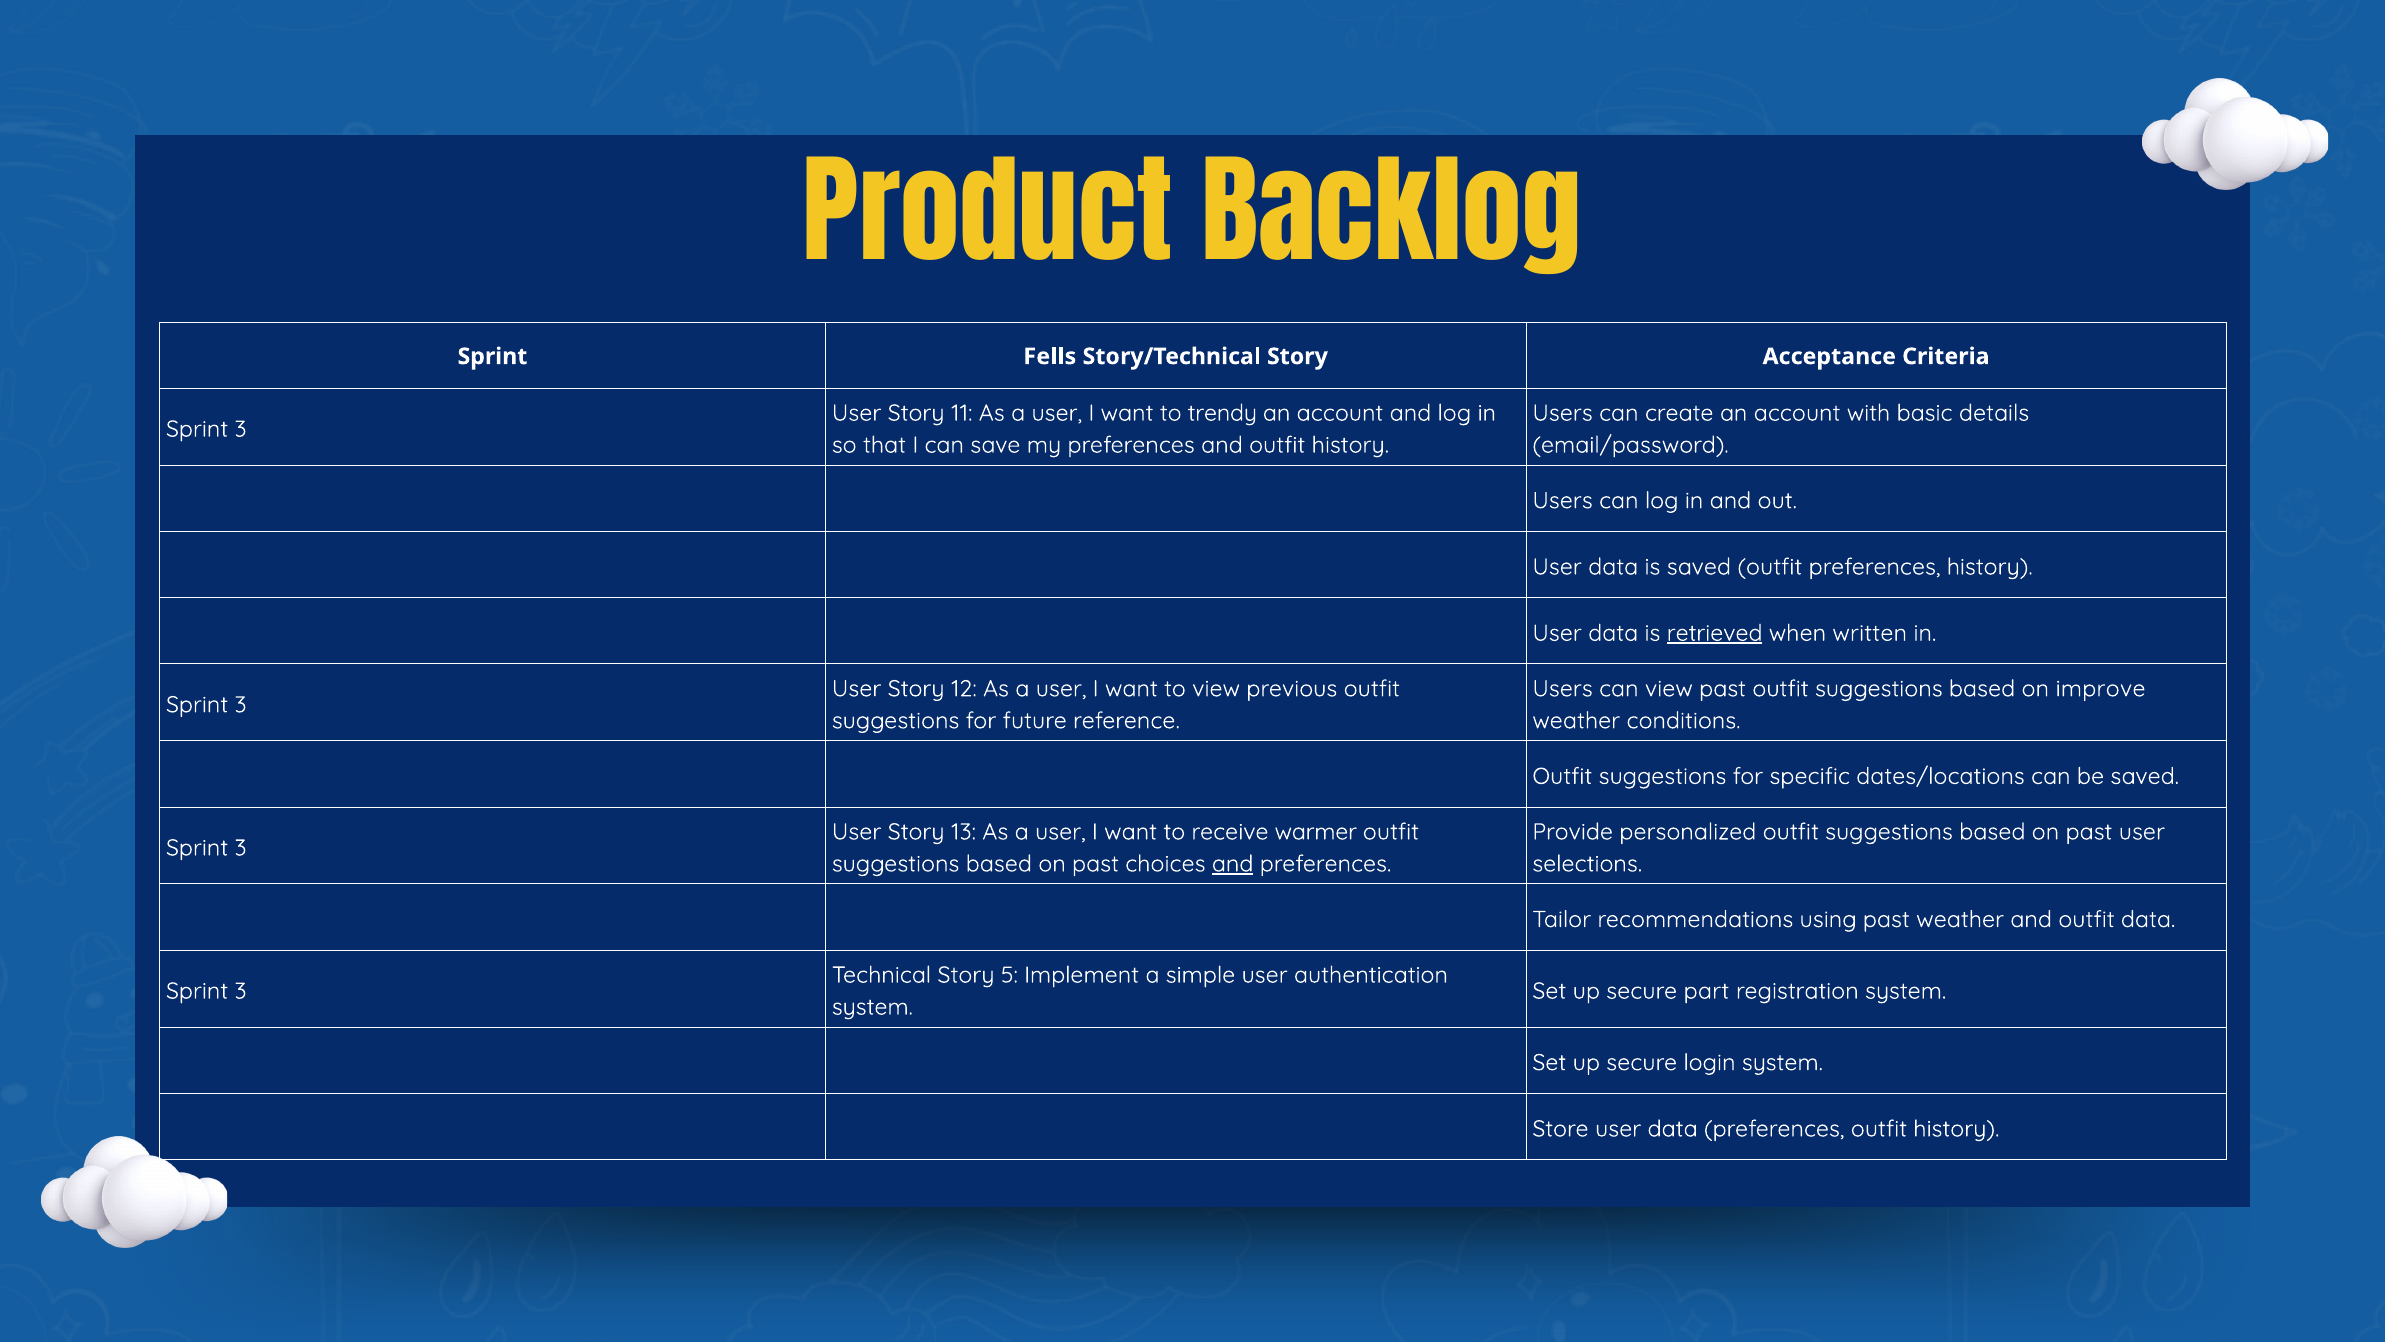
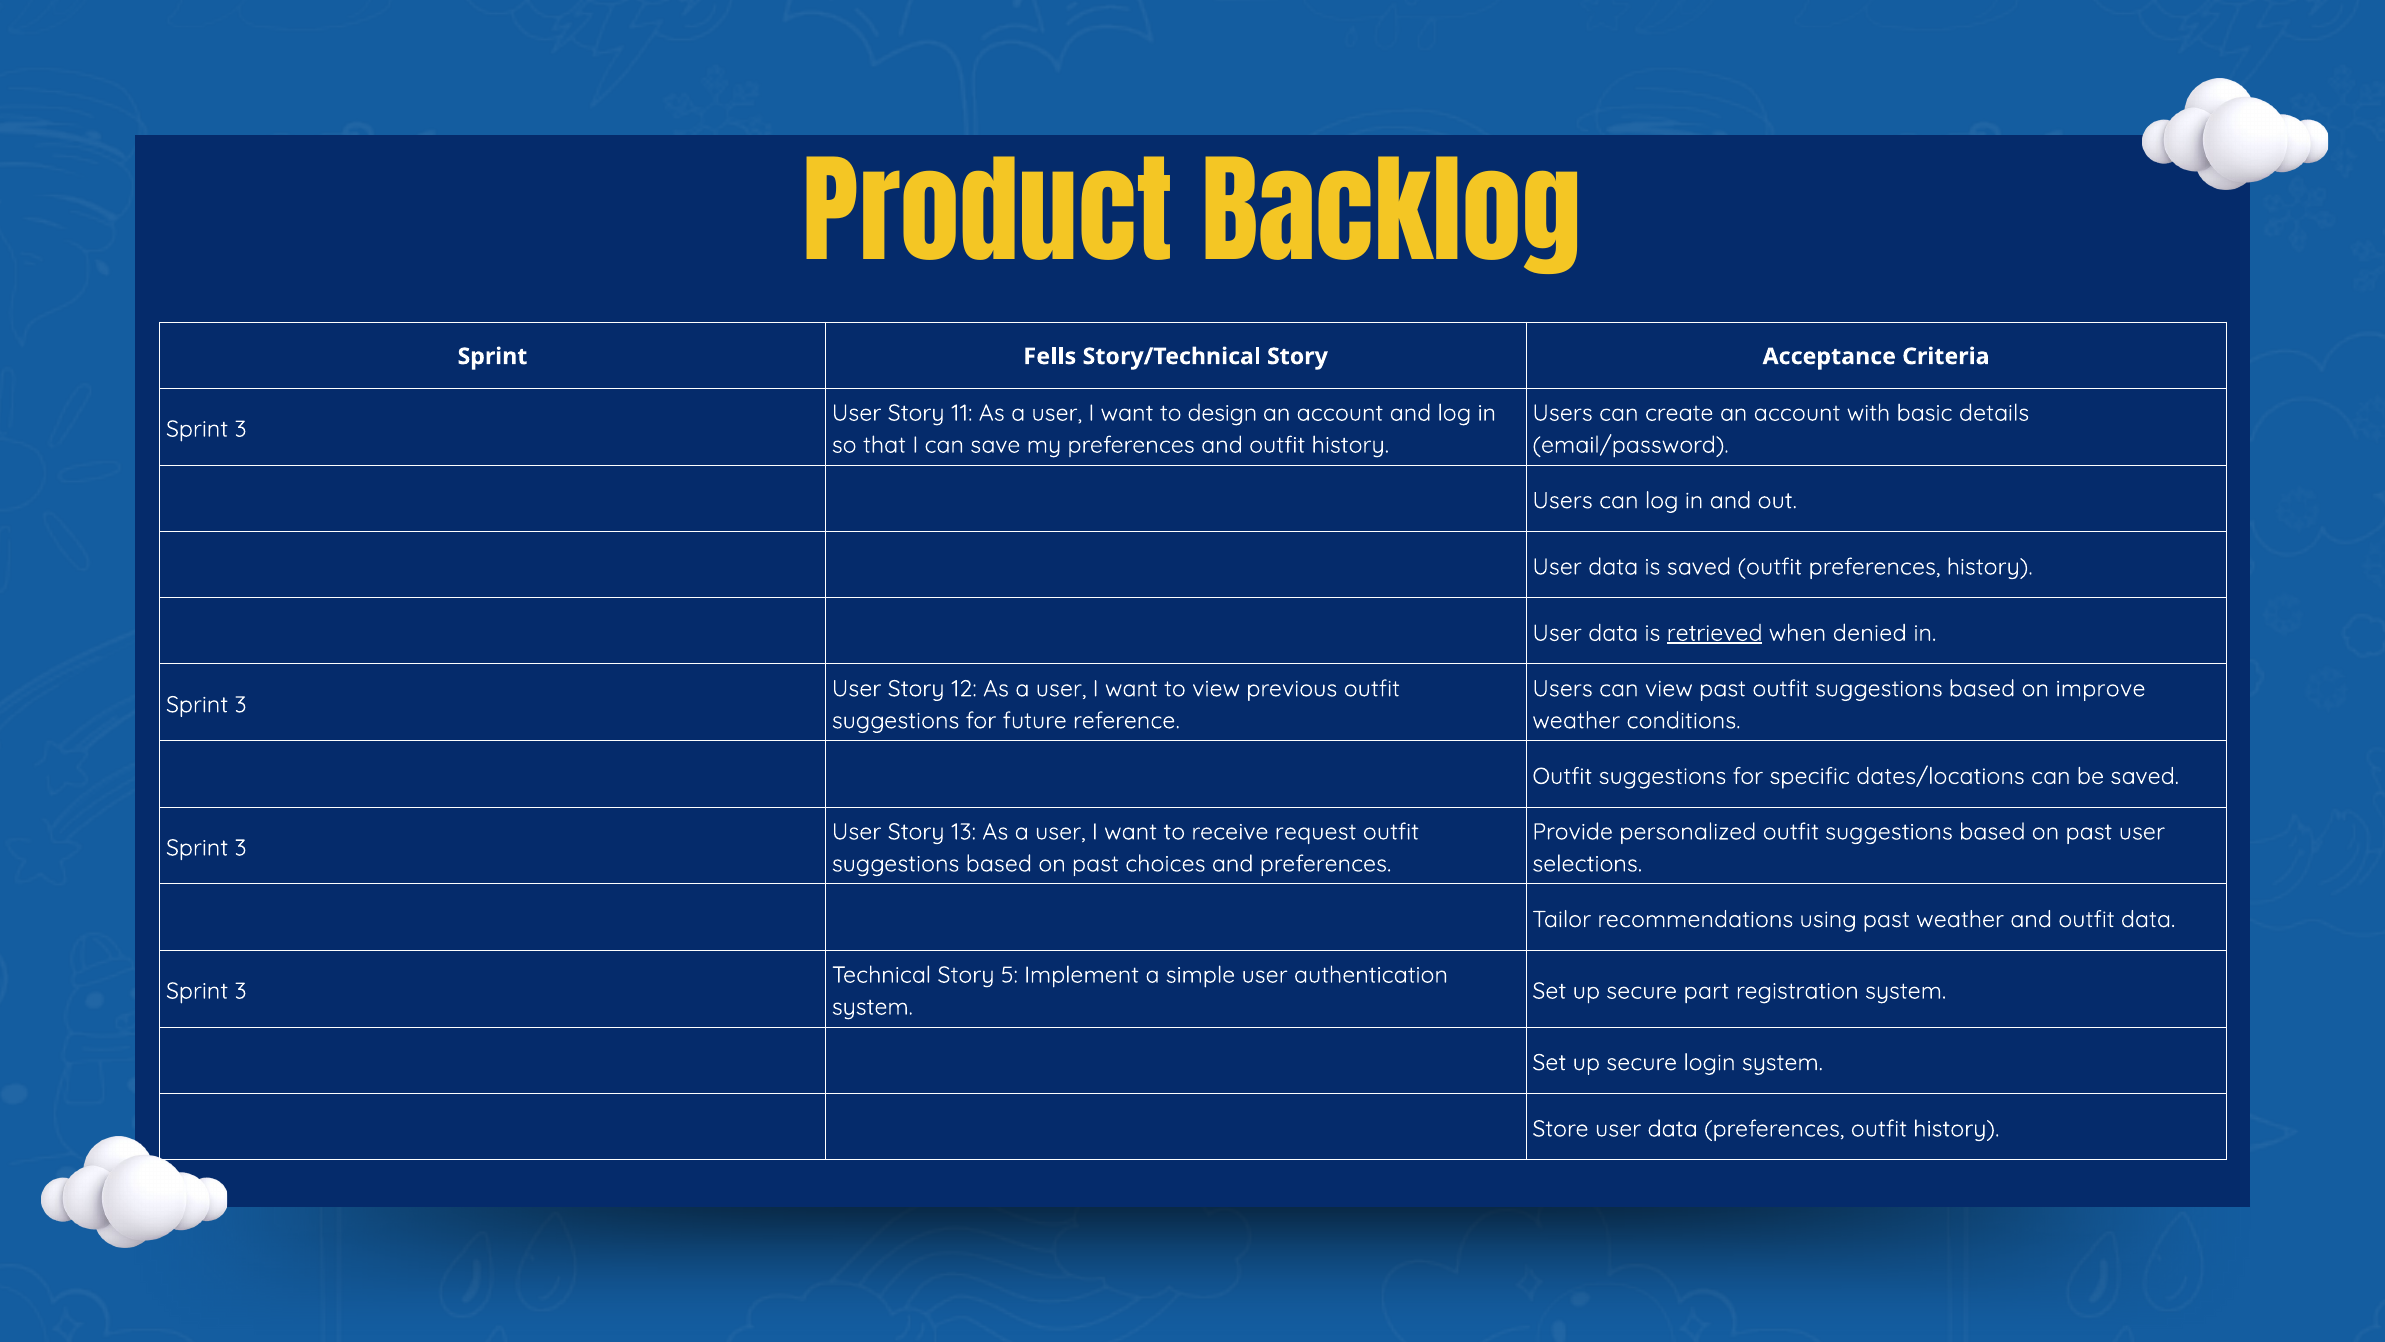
trendy: trendy -> design
written: written -> denied
warmer: warmer -> request
and at (1233, 864) underline: present -> none
